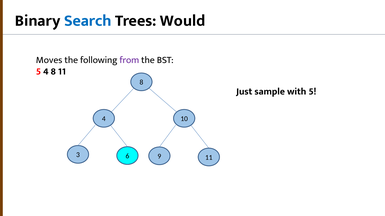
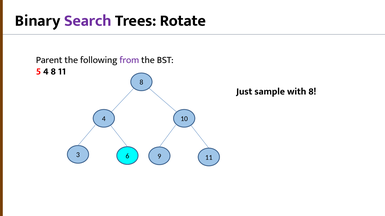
Search colour: blue -> purple
Would: Would -> Rotate
Moves: Moves -> Parent
with 5: 5 -> 8
